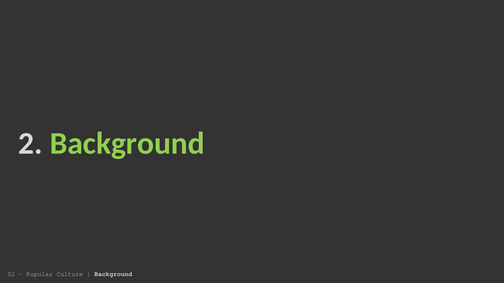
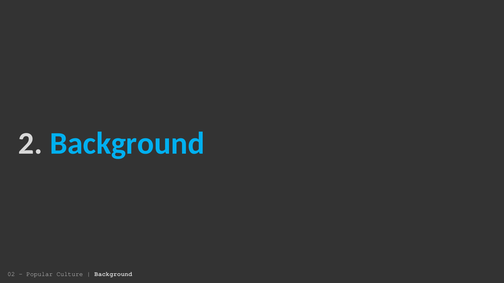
Background at (127, 144) colour: light green -> light blue
